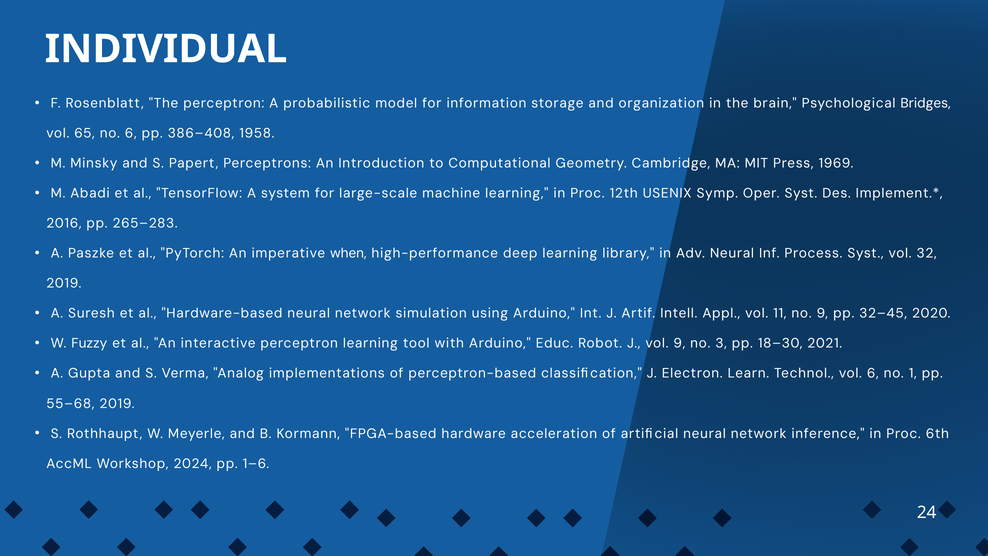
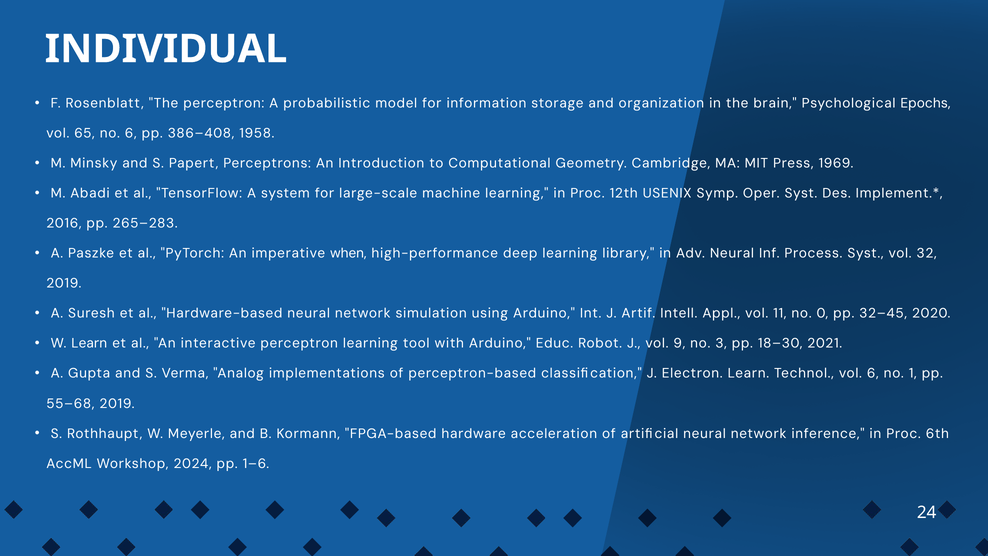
Bridges: Bridges -> Epochs
no 9: 9 -> 0
W Fuzzy: Fuzzy -> Learn
